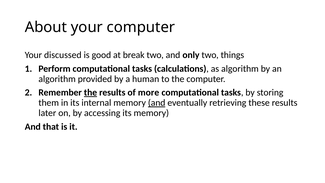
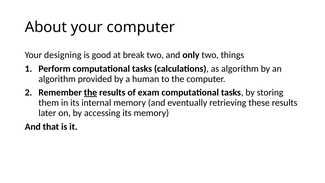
discussed: discussed -> designing
more: more -> exam
and at (157, 103) underline: present -> none
